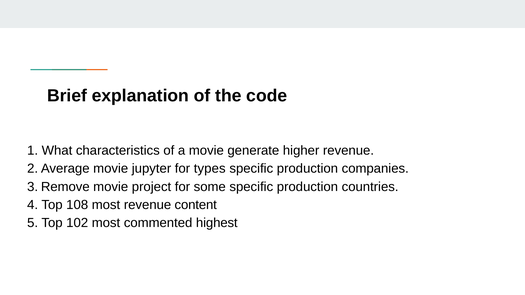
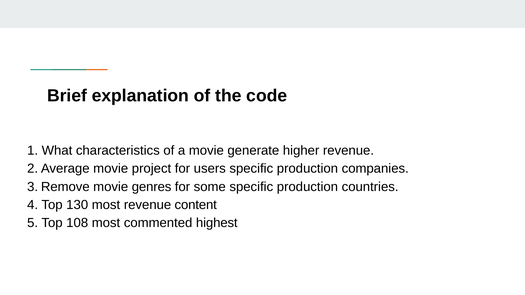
jupyter: jupyter -> project
types: types -> users
project: project -> genres
108: 108 -> 130
102: 102 -> 108
